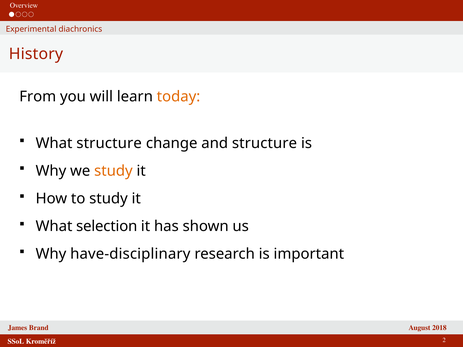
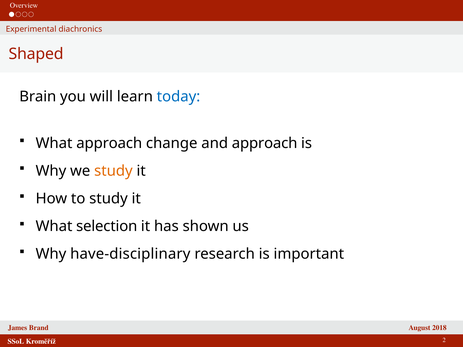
History: History -> Shaped
From: From -> Brain
today colour: orange -> blue
What structure: structure -> approach
and structure: structure -> approach
